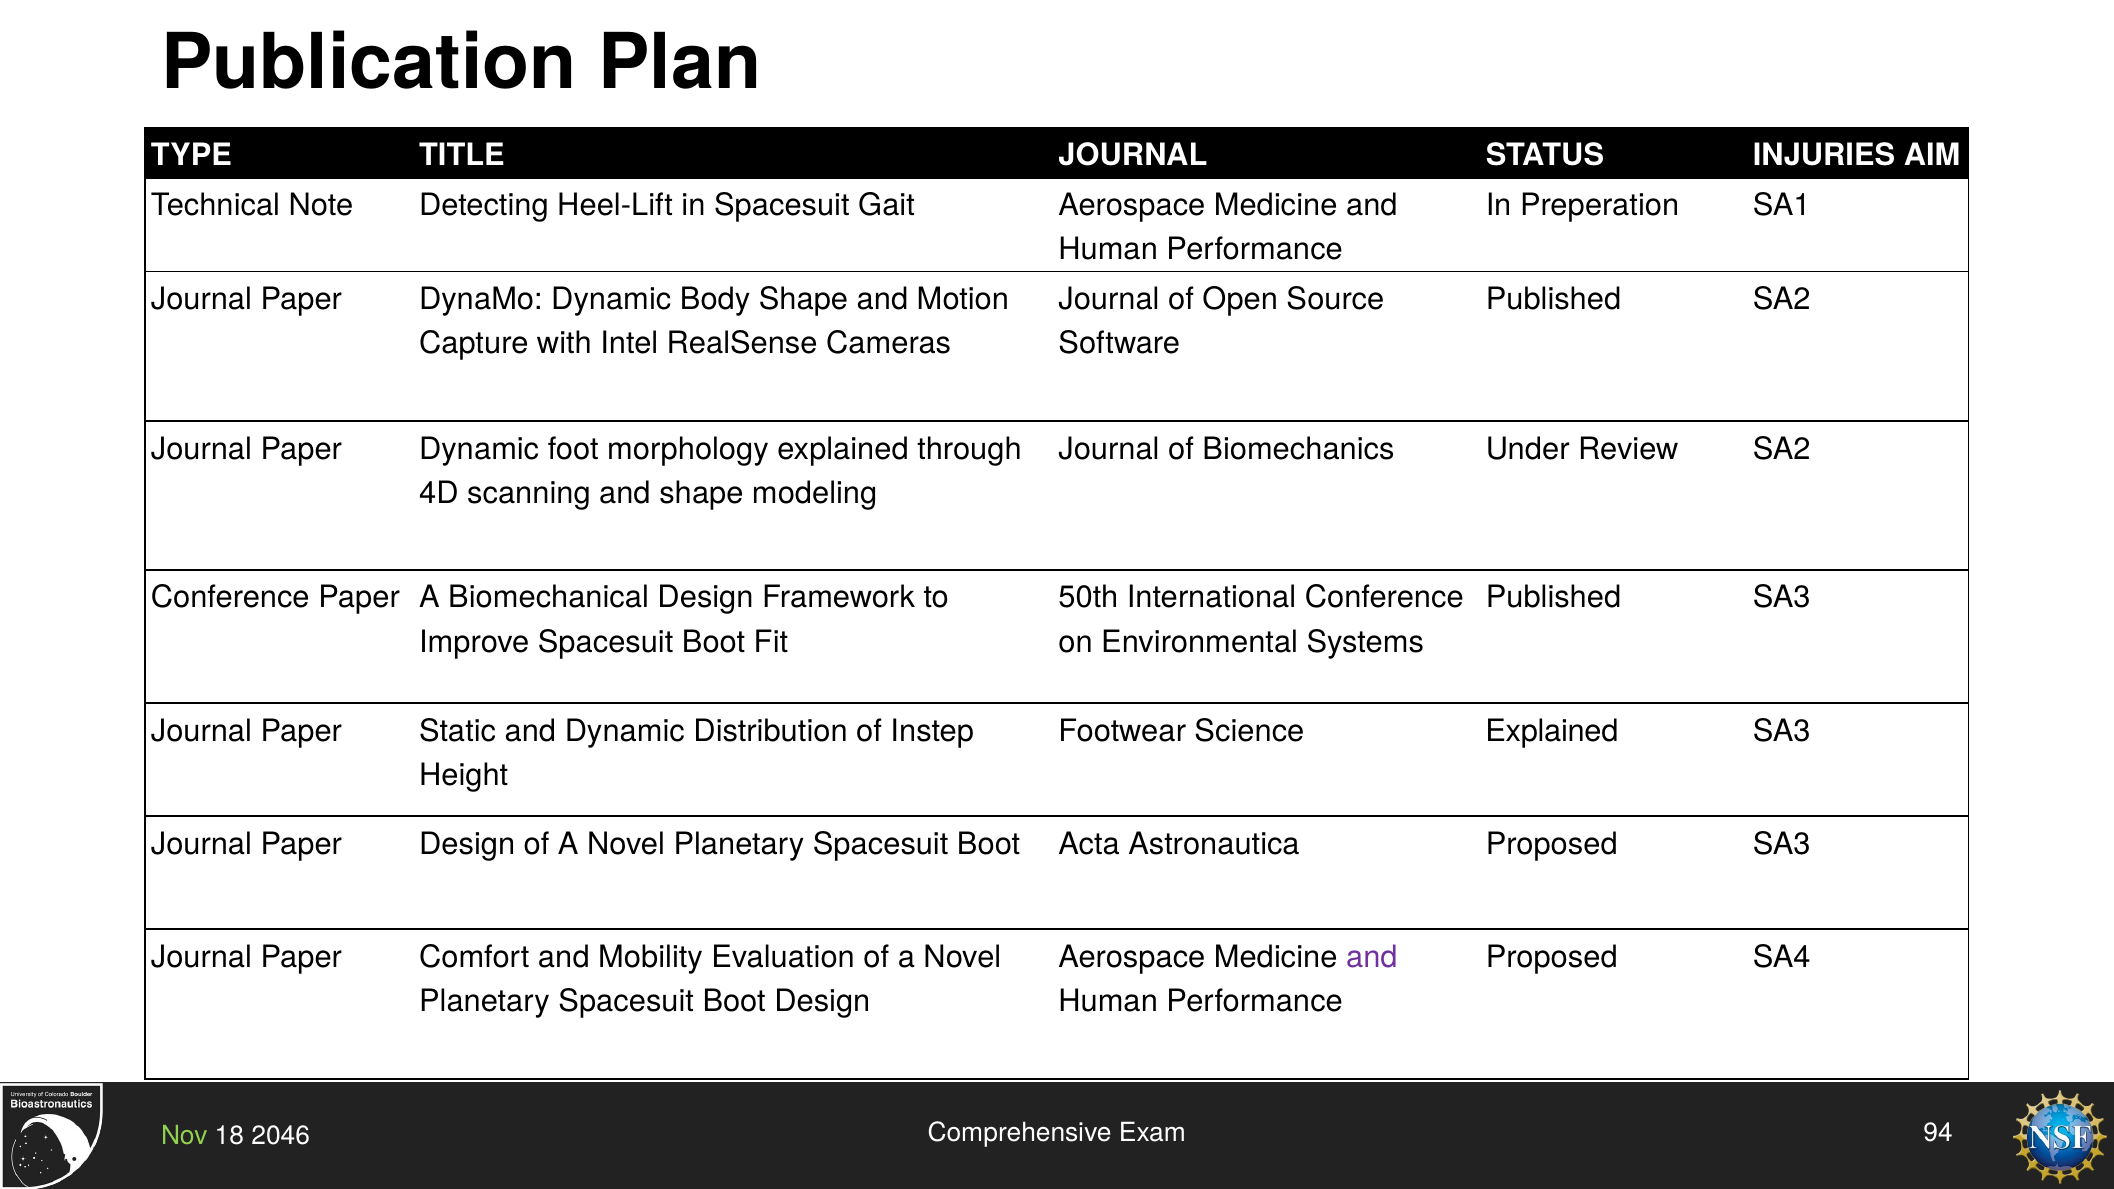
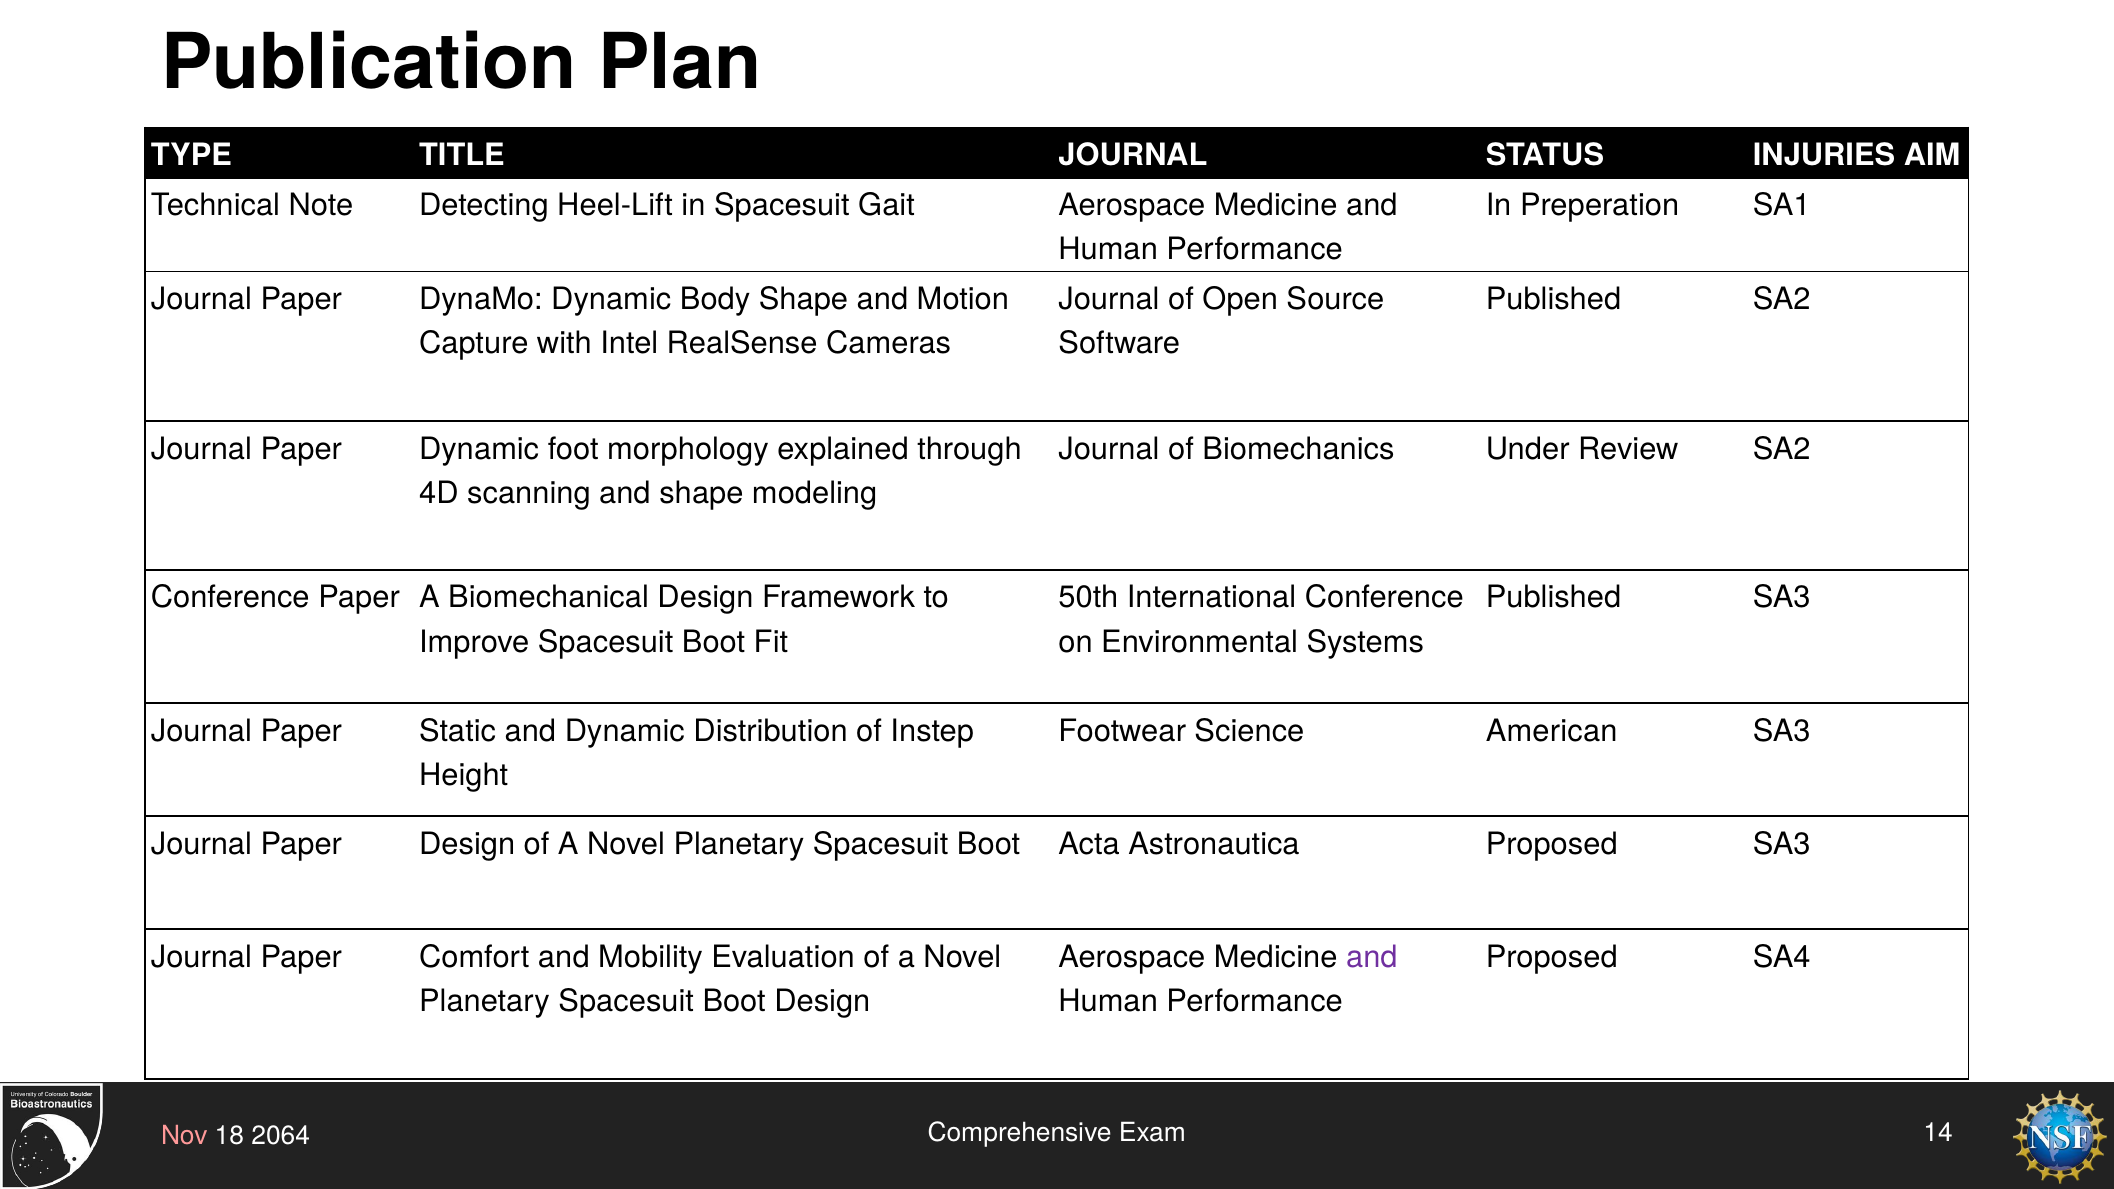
Science Explained: Explained -> American
94: 94 -> 14
Nov colour: light green -> pink
2046: 2046 -> 2064
